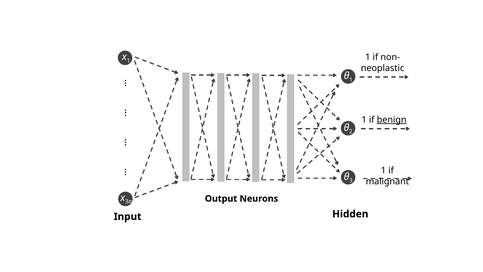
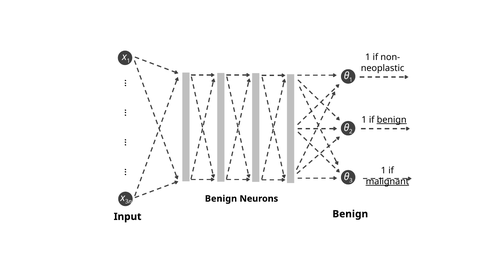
malignant underline: none -> present
Output at (221, 198): Output -> Benign
Hidden at (350, 214): Hidden -> Benign
